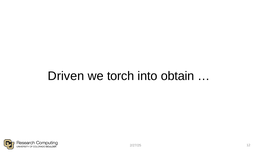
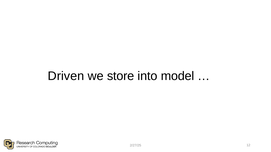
torch: torch -> store
obtain: obtain -> model
